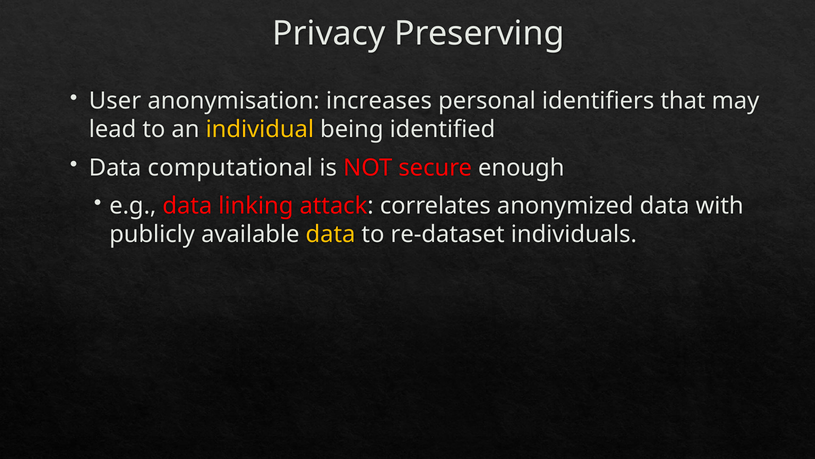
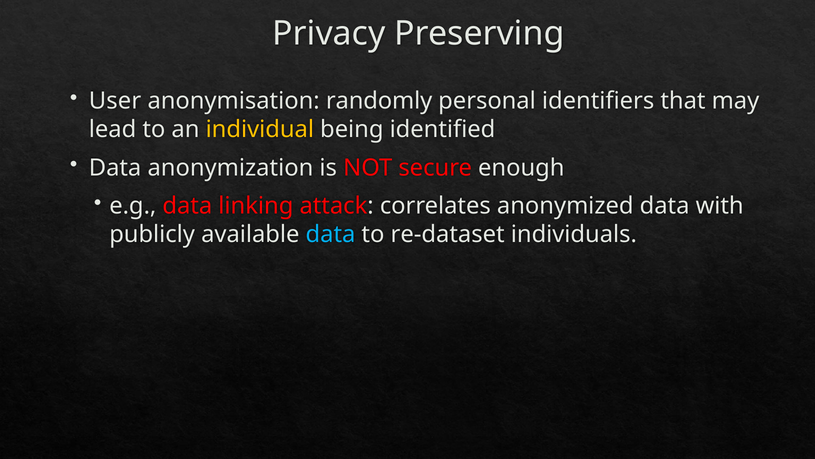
increases: increases -> randomly
computational: computational -> anonymization
data at (331, 234) colour: yellow -> light blue
